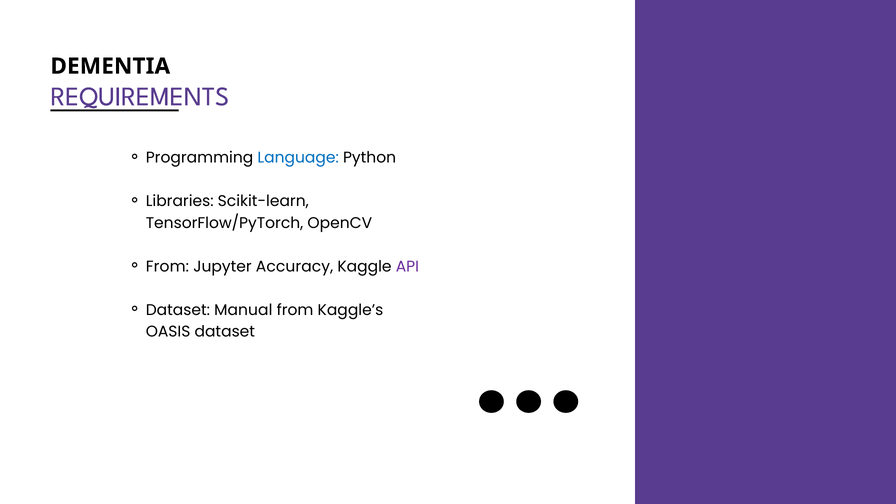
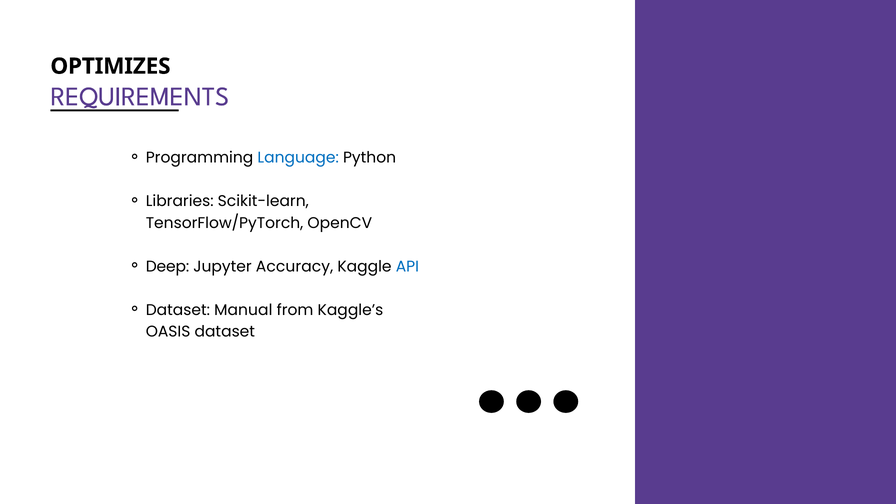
DEMENTIA: DEMENTIA -> OPTIMIZES
From at (167, 267): From -> Deep
API colour: purple -> blue
